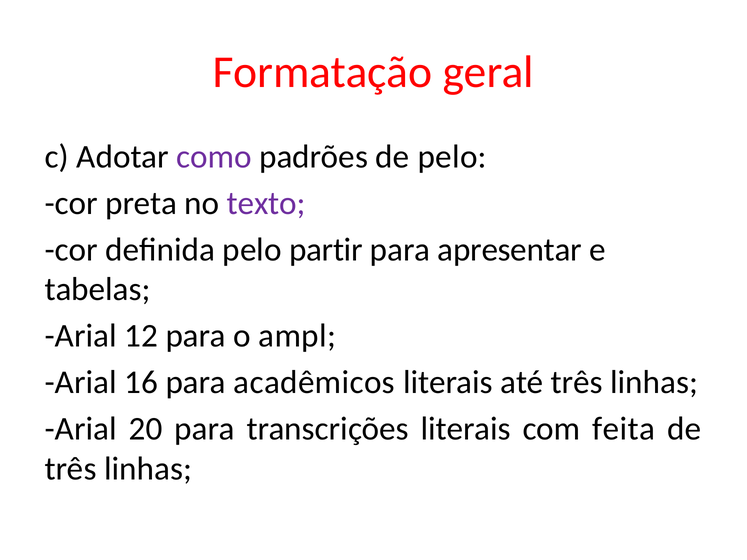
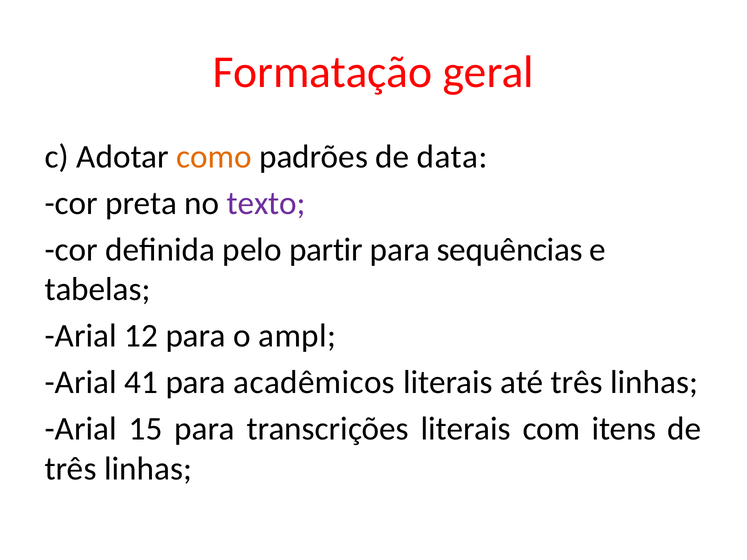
como colour: purple -> orange
de pelo: pelo -> data
apresentar: apresentar -> sequências
16: 16 -> 41
20: 20 -> 15
feita: feita -> itens
